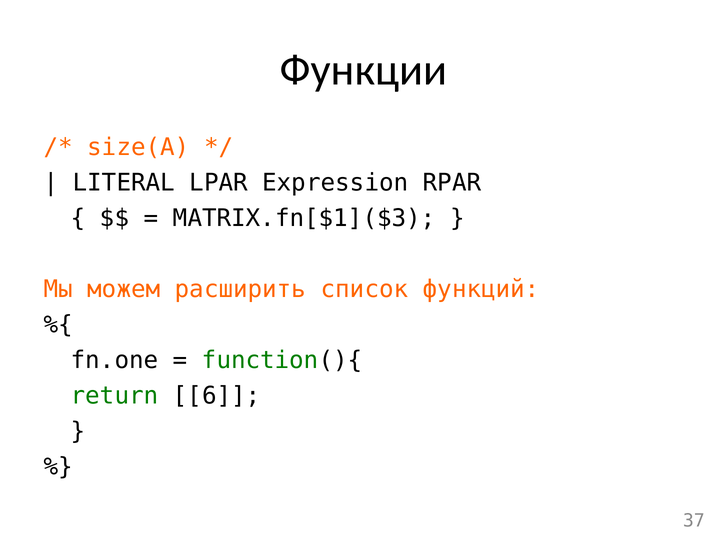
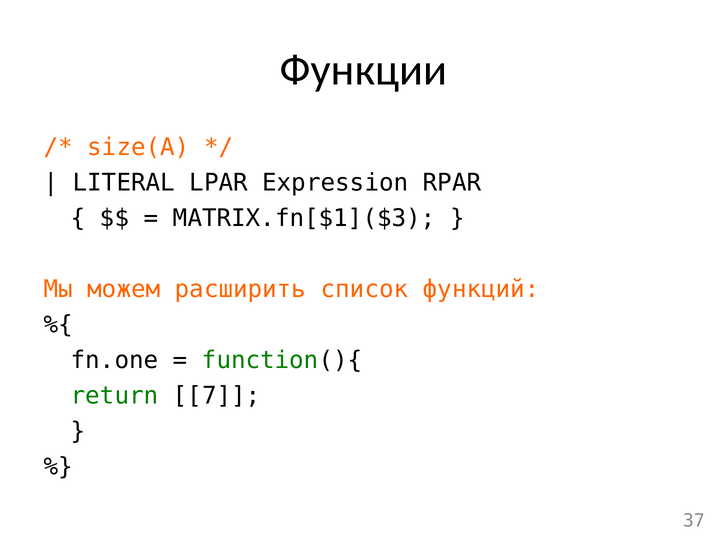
6: 6 -> 7
